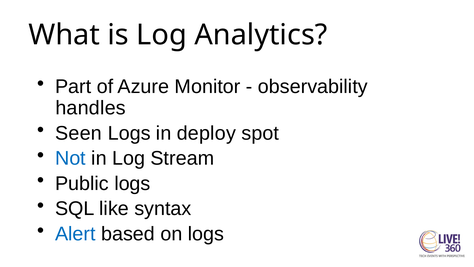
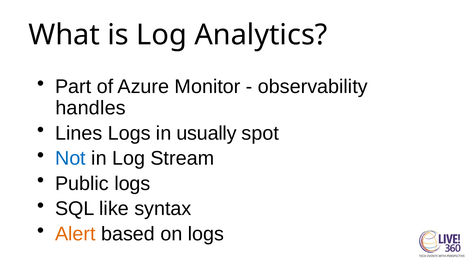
Seen: Seen -> Lines
deploy: deploy -> usually
Alert colour: blue -> orange
